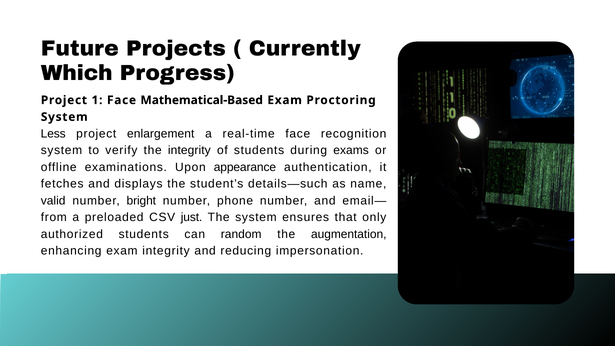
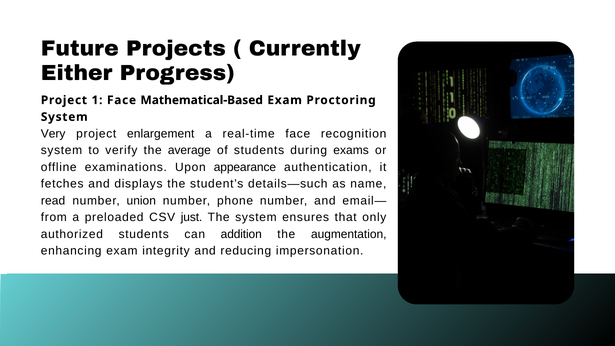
Which: Which -> Either
Less: Less -> Very
the integrity: integrity -> average
valid: valid -> read
bright: bright -> union
random: random -> addition
